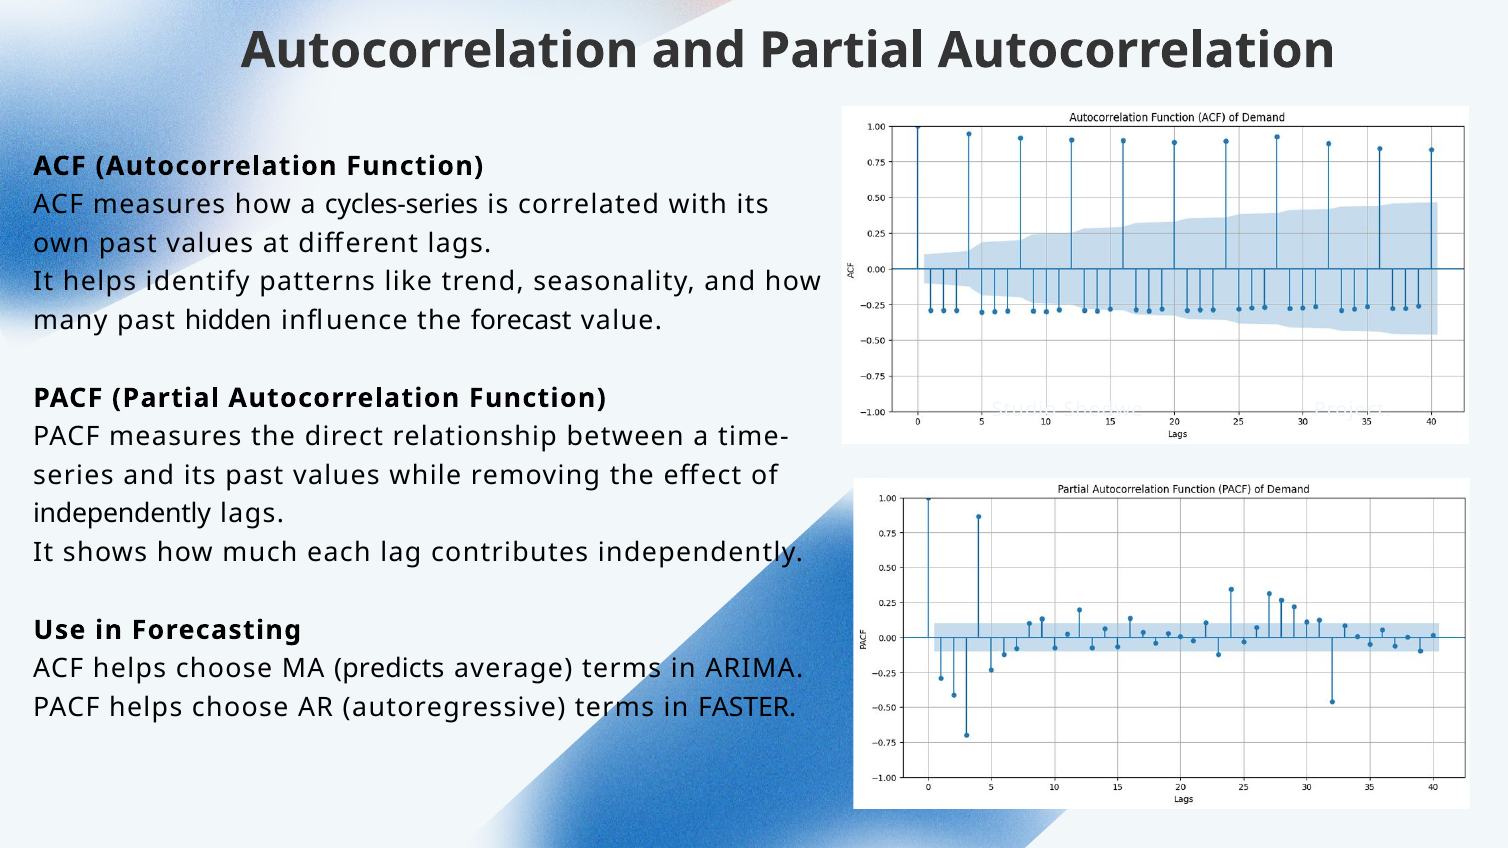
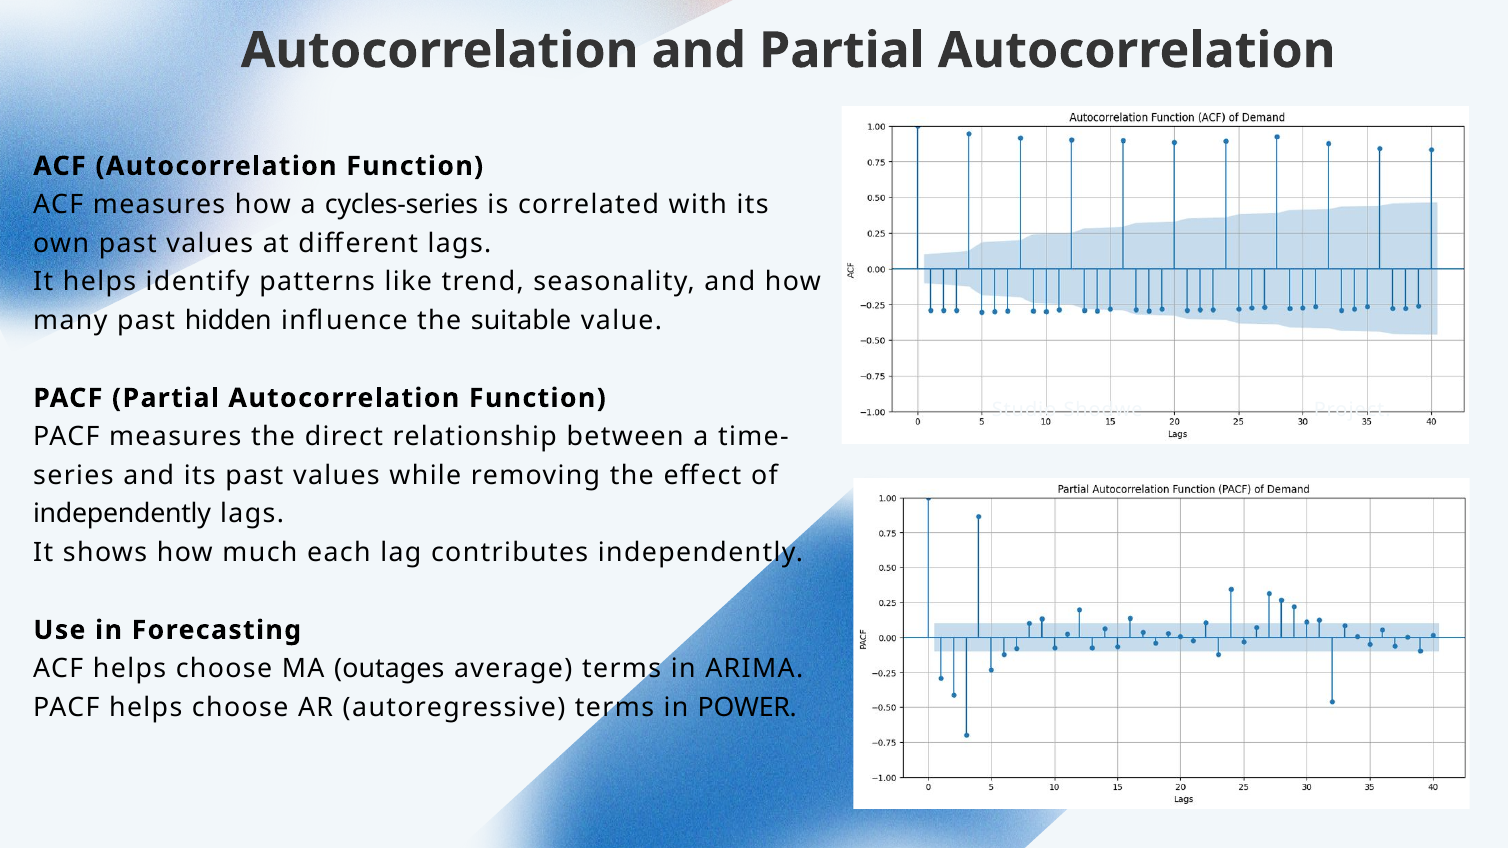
forecast: forecast -> suitable
predicts: predicts -> outages
FASTER: FASTER -> POWER
